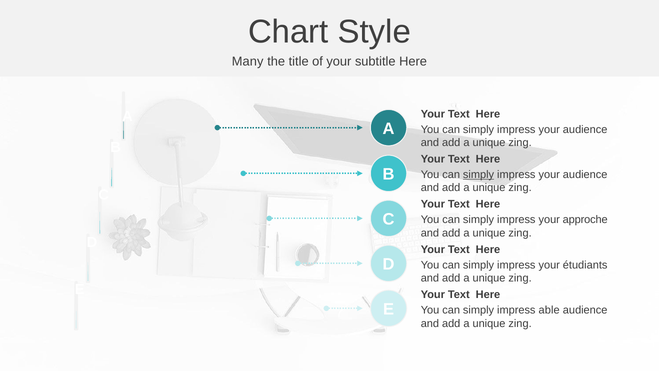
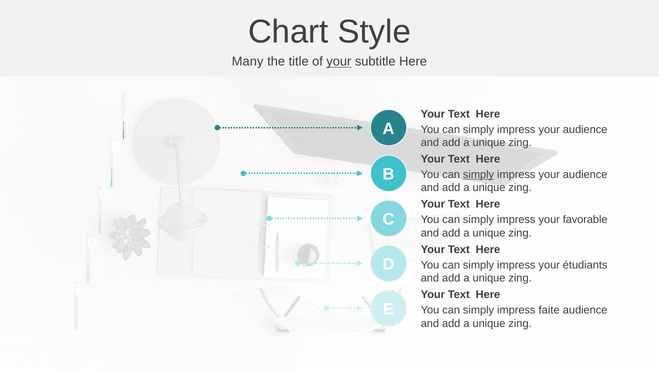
your at (339, 62) underline: none -> present
approche: approche -> favorable
able: able -> faite
